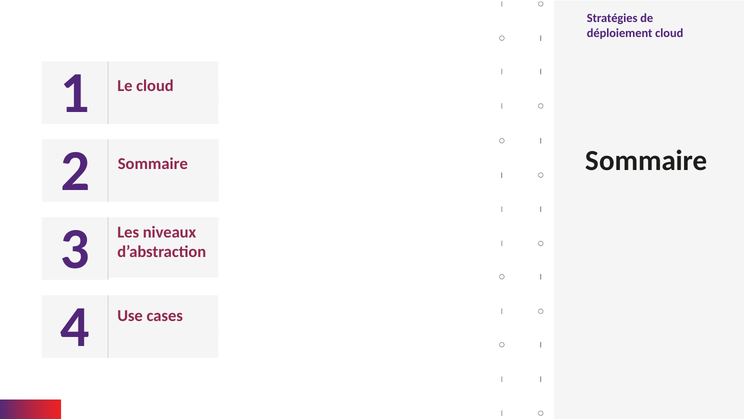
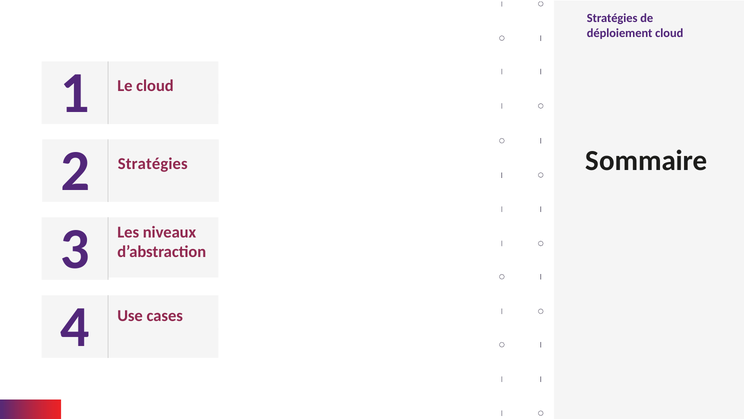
2 Sommaire: Sommaire -> Stratégies
